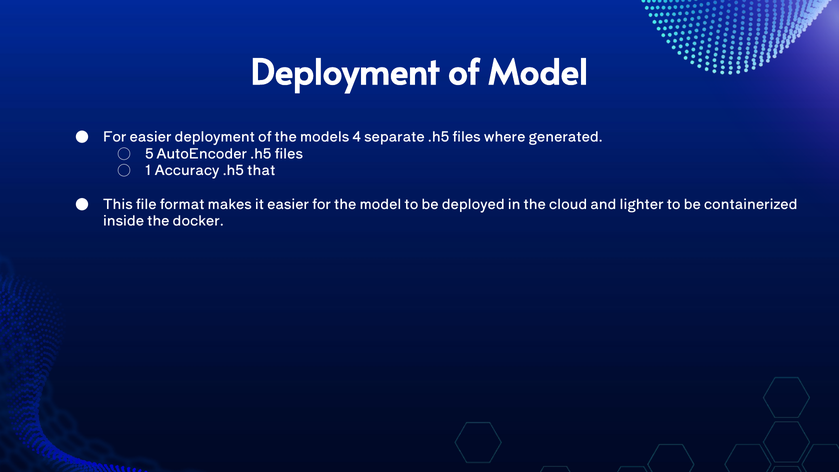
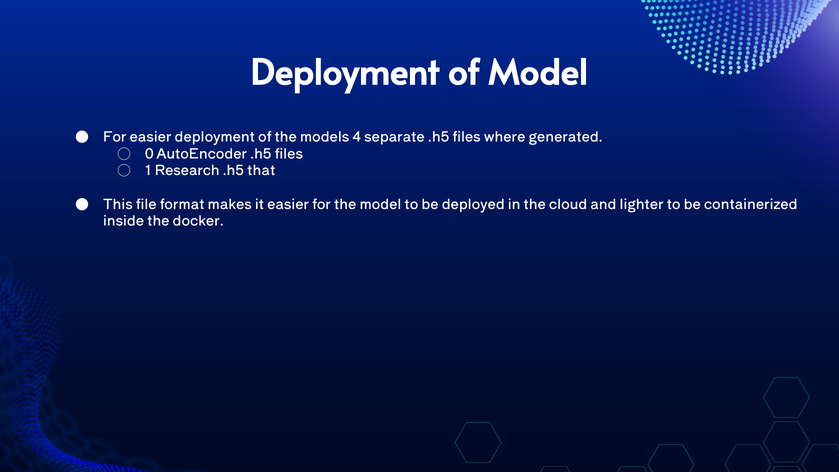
5: 5 -> 0
Accuracy: Accuracy -> Research
